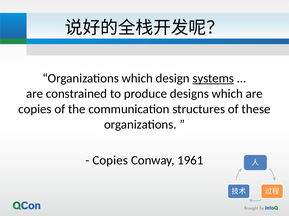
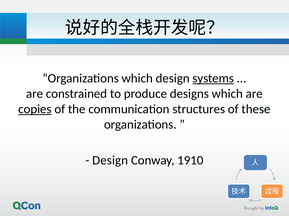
copies at (35, 109) underline: none -> present
Copies at (110, 161): Copies -> Design
1961: 1961 -> 1910
